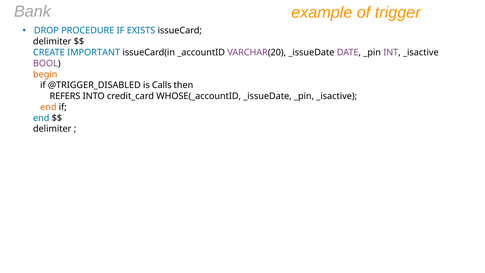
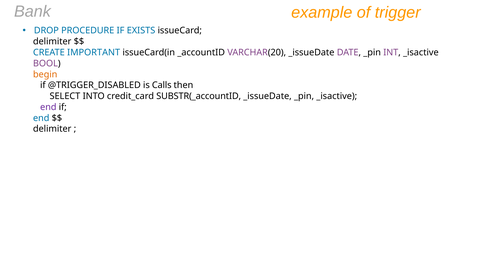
REFERS: REFERS -> SELECT
WHOSE(_accountID: WHOSE(_accountID -> SUBSTR(_accountID
end at (48, 107) colour: orange -> purple
